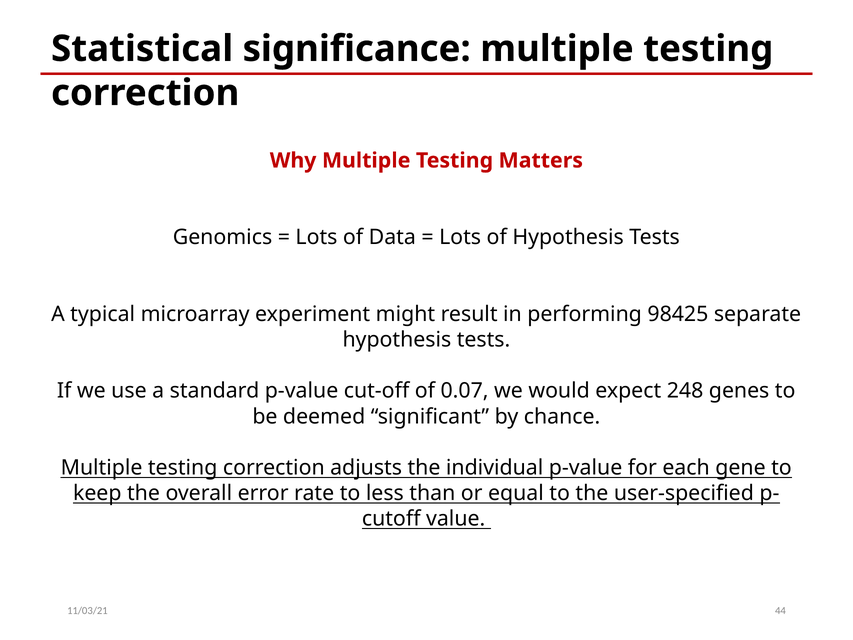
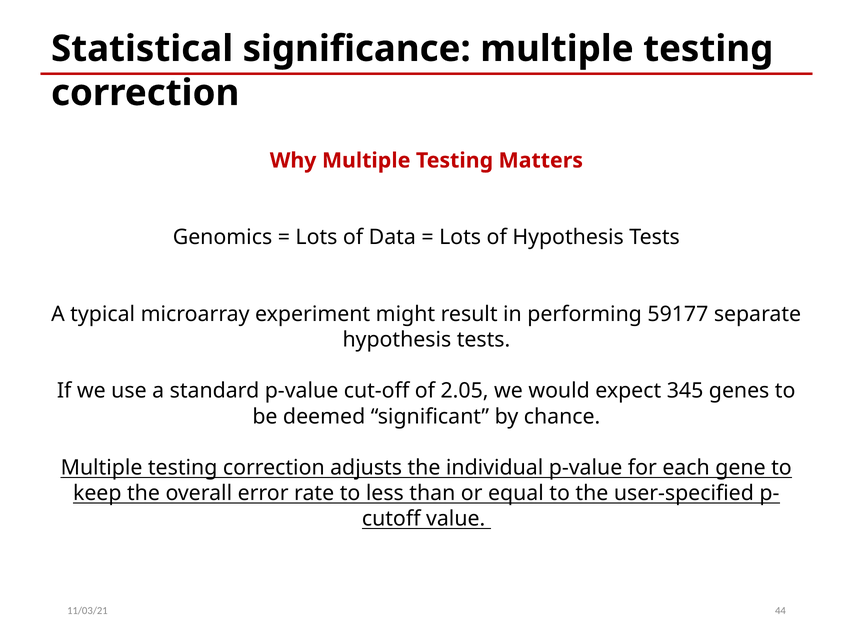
98425: 98425 -> 59177
0.07: 0.07 -> 2.05
248: 248 -> 345
